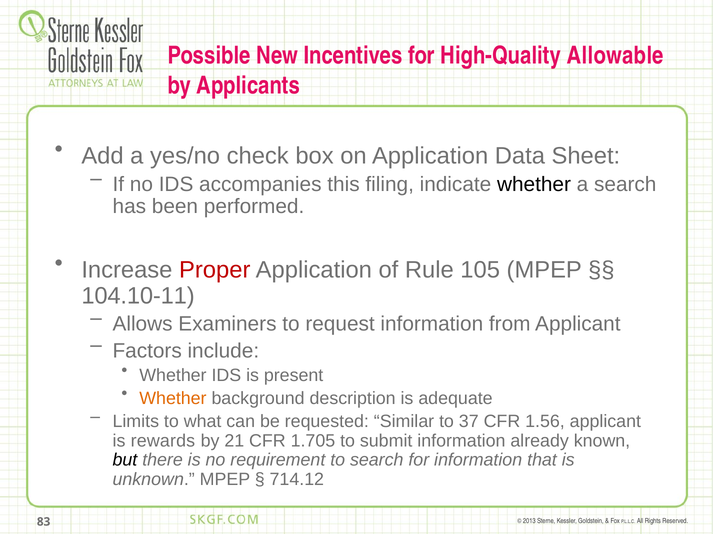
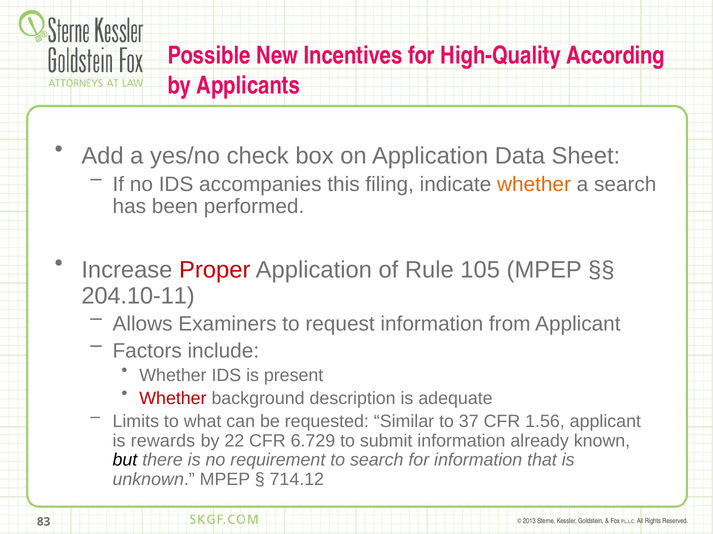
Allowable: Allowable -> According
whether at (534, 184) colour: black -> orange
104.10-11: 104.10-11 -> 204.10-11
Whether at (173, 399) colour: orange -> red
21: 21 -> 22
1.705: 1.705 -> 6.729
